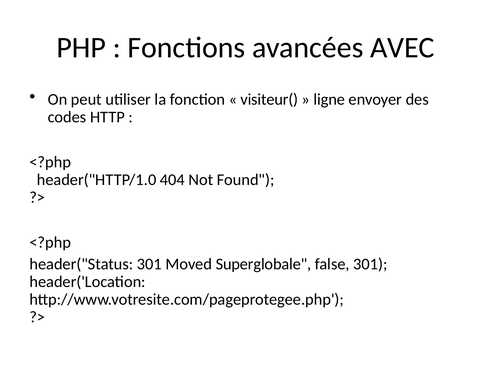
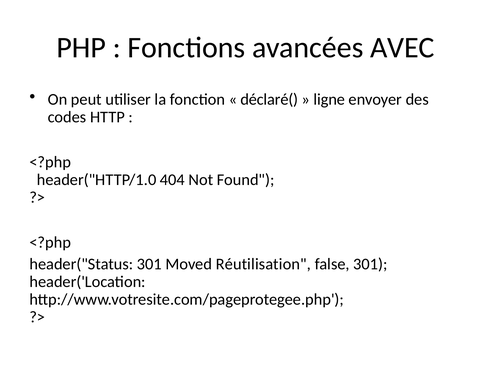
visiteur(: visiteur( -> déclaré(
Superglobale: Superglobale -> Réutilisation
